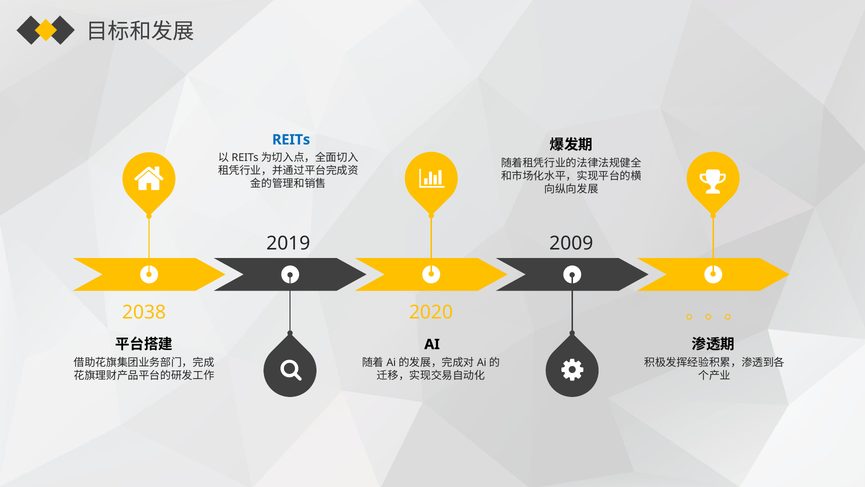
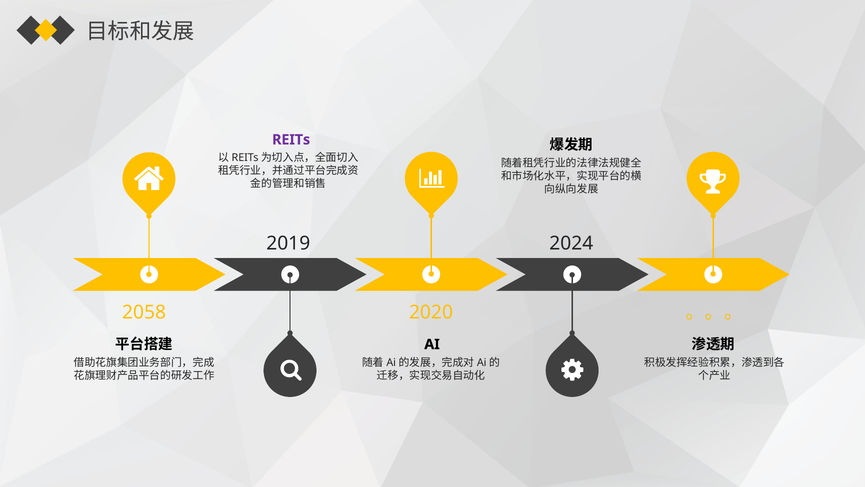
REITs colour: blue -> purple
2009: 2009 -> 2024
2038: 2038 -> 2058
